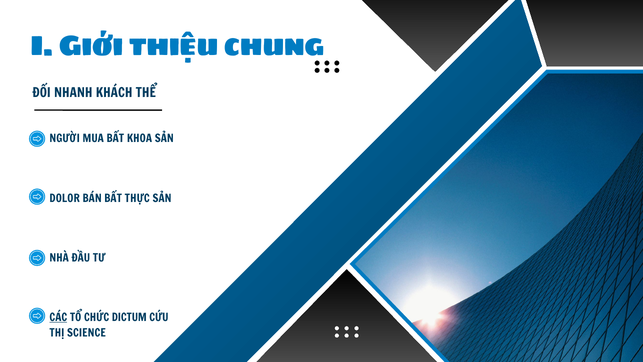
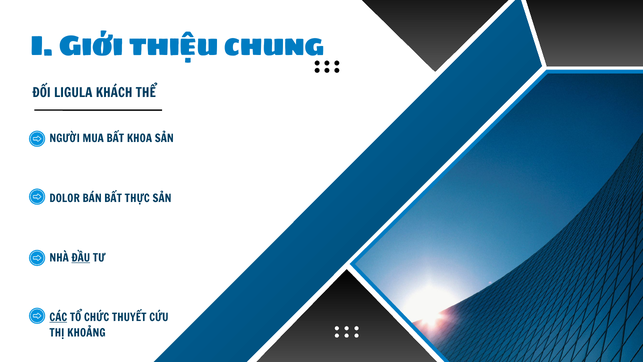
NHANH: NHANH -> LIGULA
ĐẦU underline: none -> present
DICTUM: DICTUM -> THUYẾT
SCIENCE: SCIENCE -> KHOẢNG
